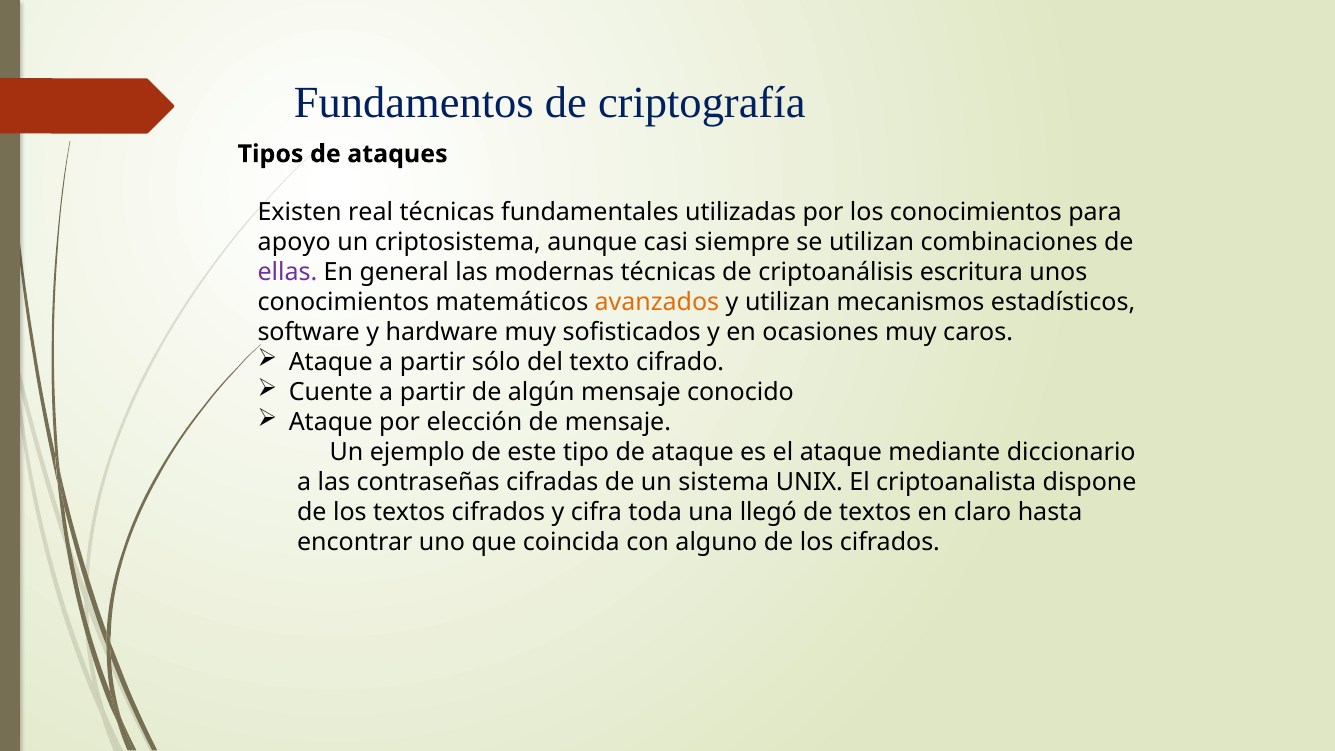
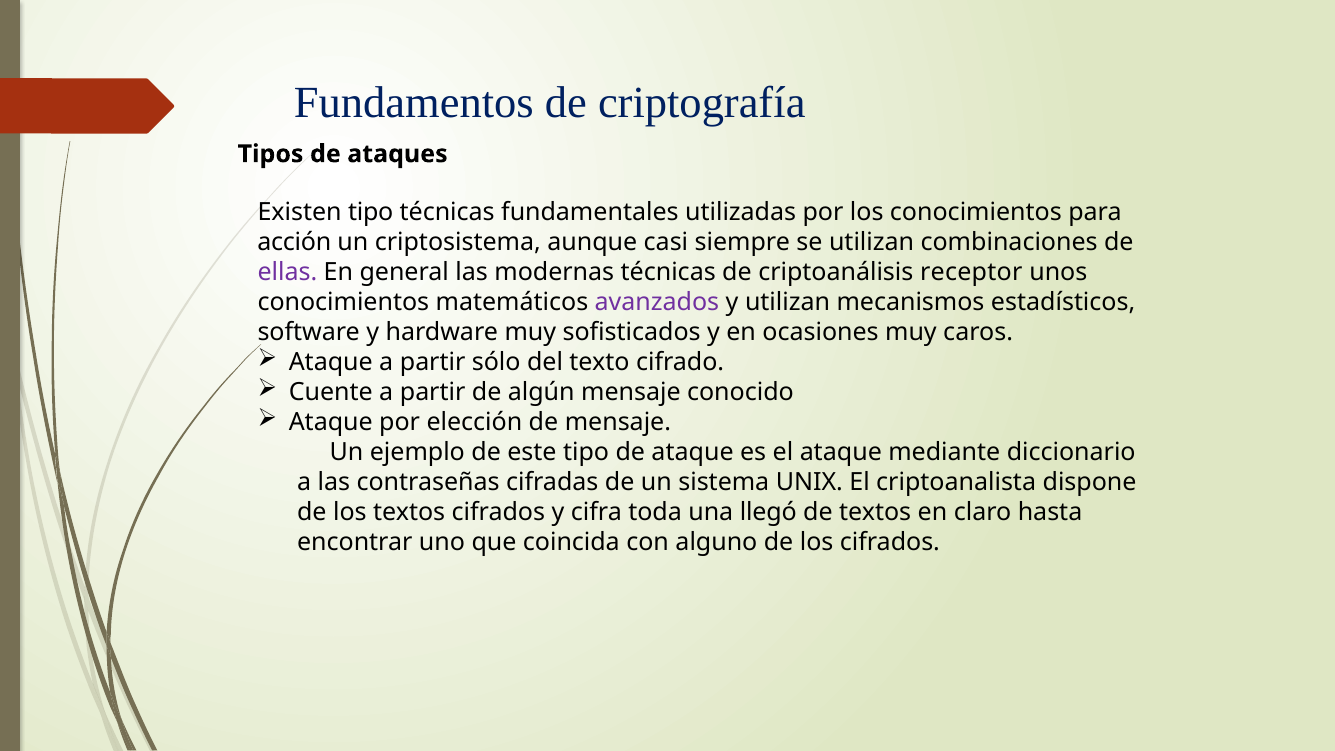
Existen real: real -> tipo
apoyo: apoyo -> acción
escritura: escritura -> receptor
avanzados colour: orange -> purple
